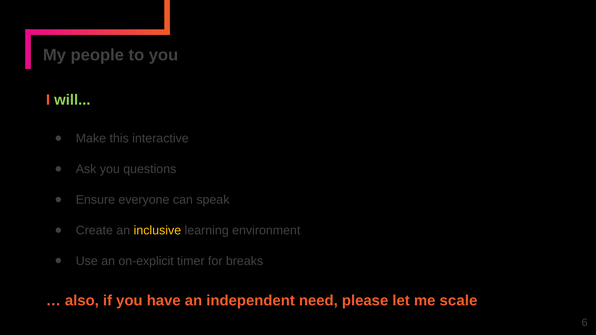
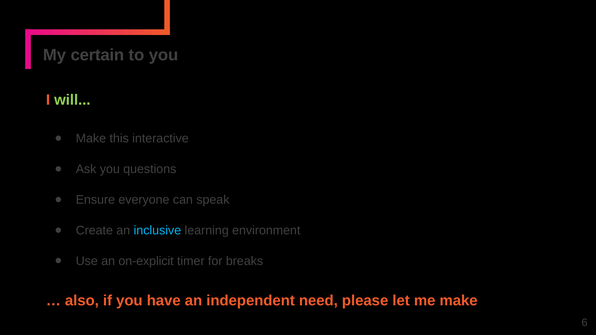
people: people -> certain
inclusive colour: yellow -> light blue
me scale: scale -> make
